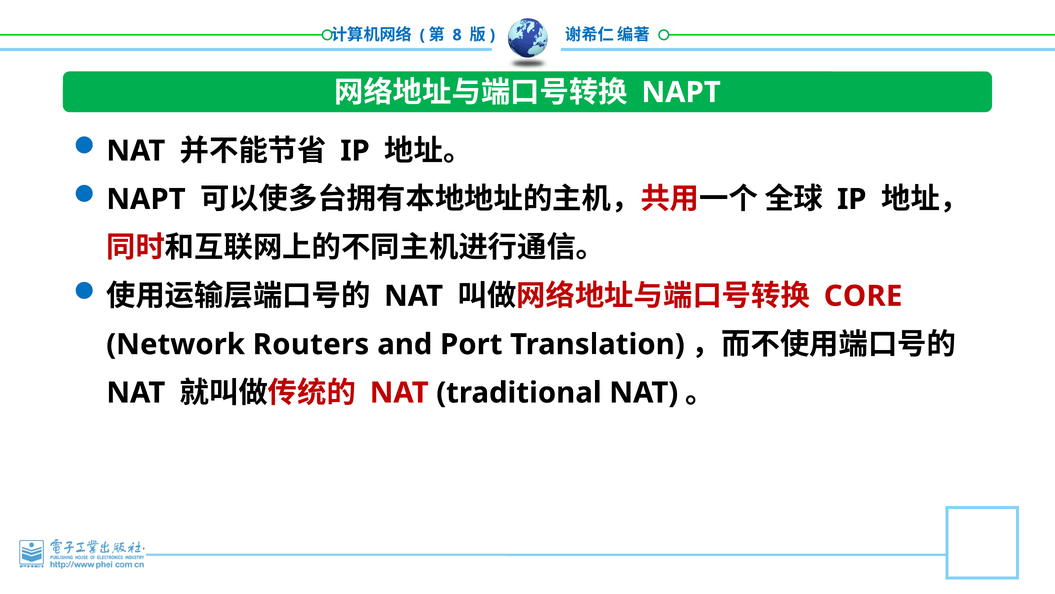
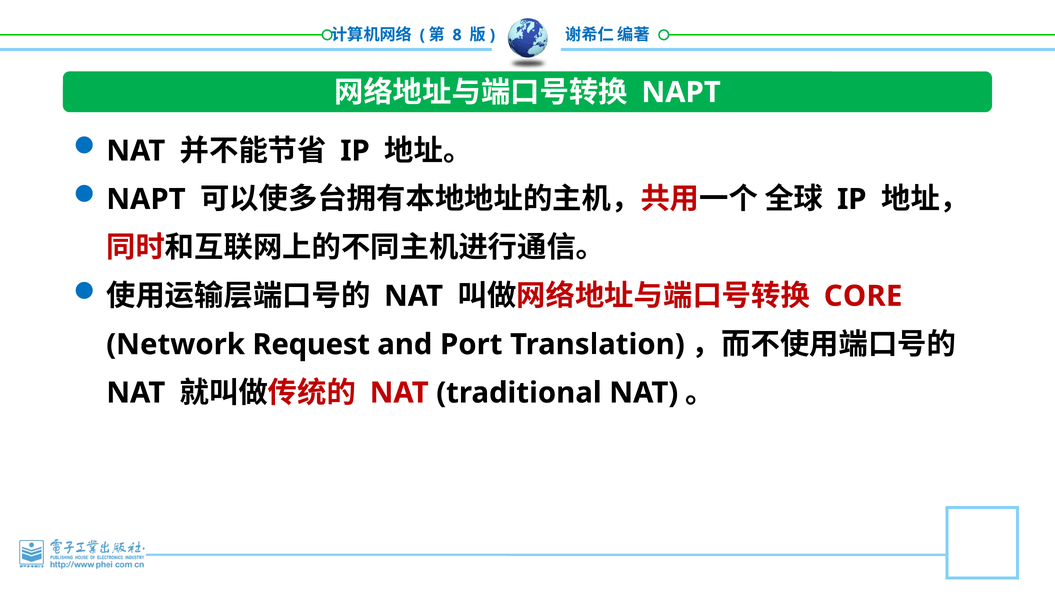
Routers: Routers -> Request
